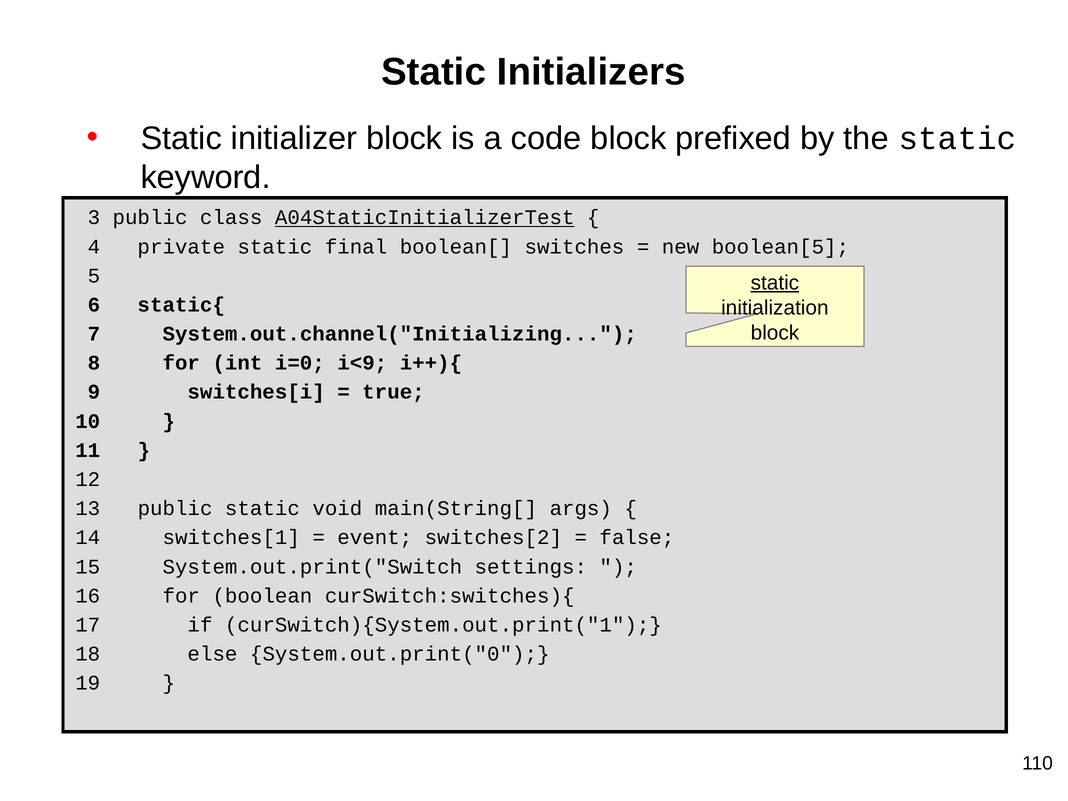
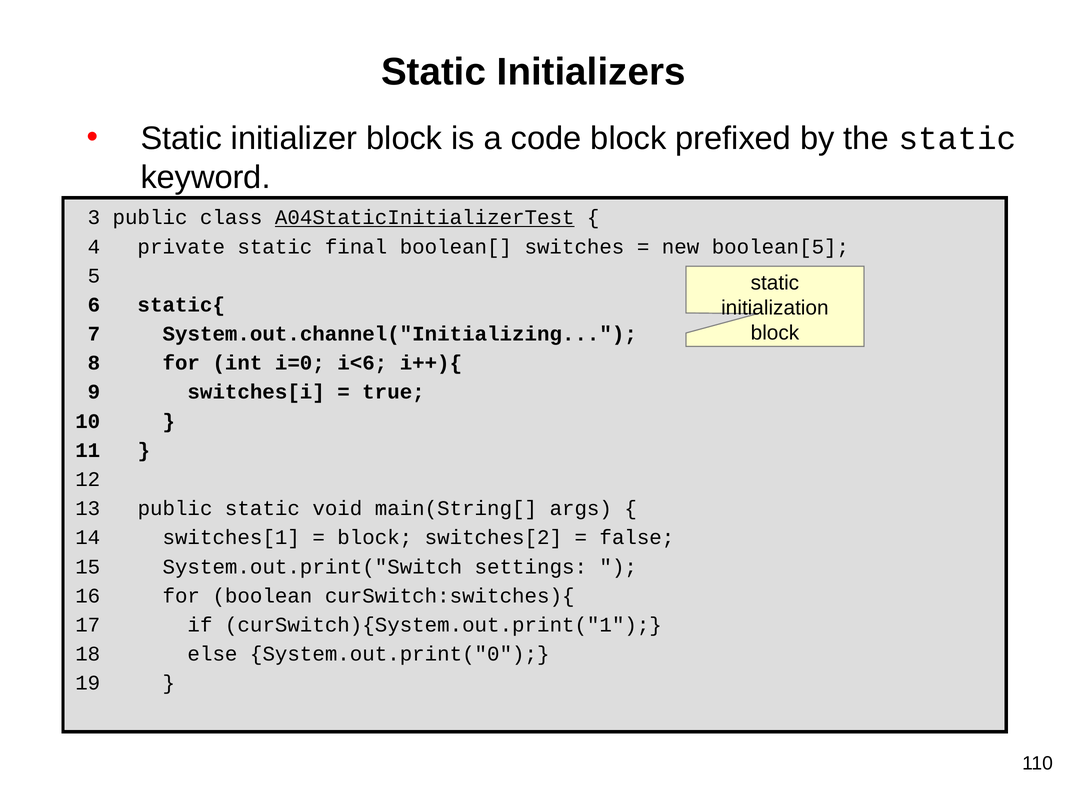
static at (775, 283) underline: present -> none
i<9: i<9 -> i<6
event at (375, 538): event -> block
